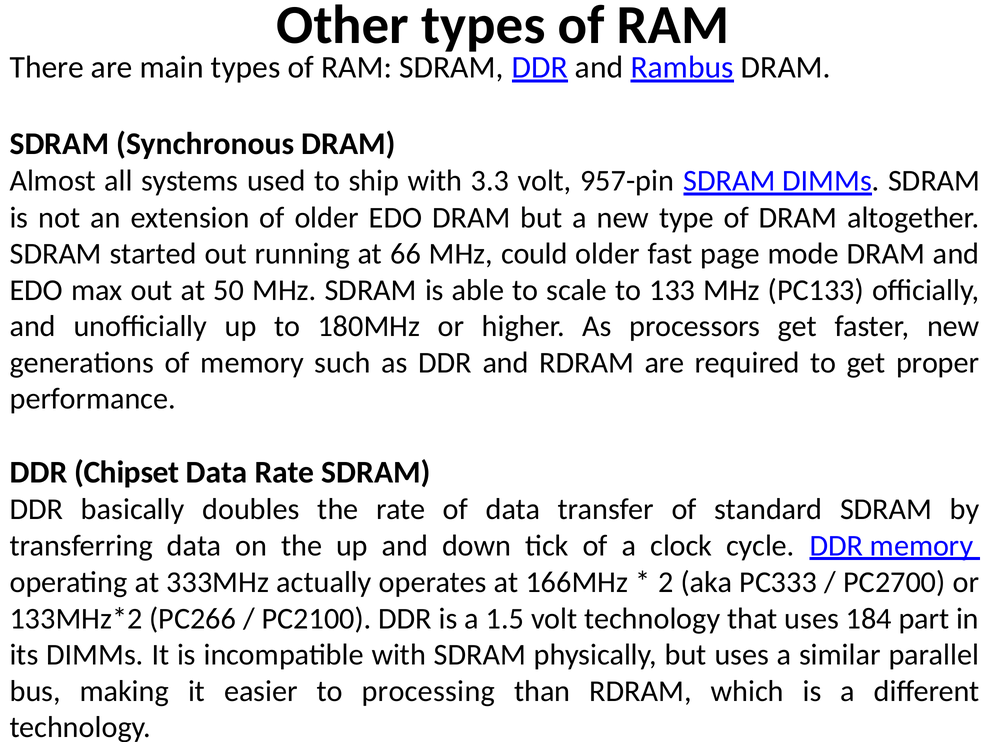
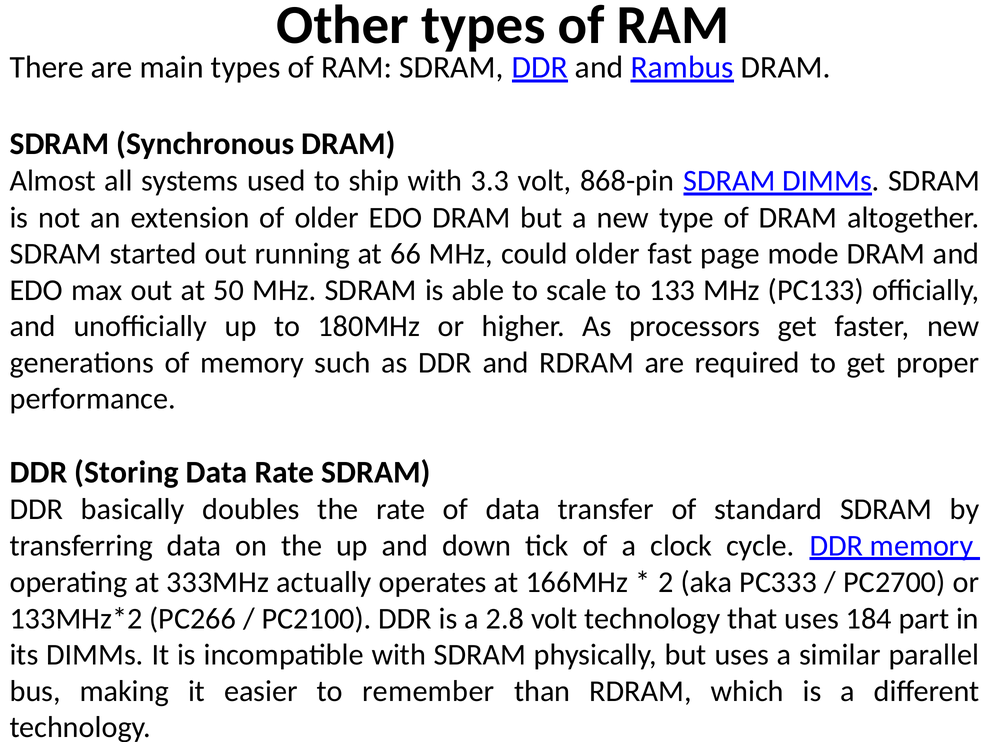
957-pin: 957-pin -> 868-pin
Chipset: Chipset -> Storing
1.5: 1.5 -> 2.8
processing: processing -> remember
